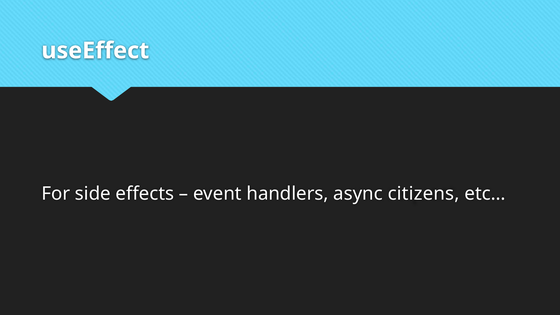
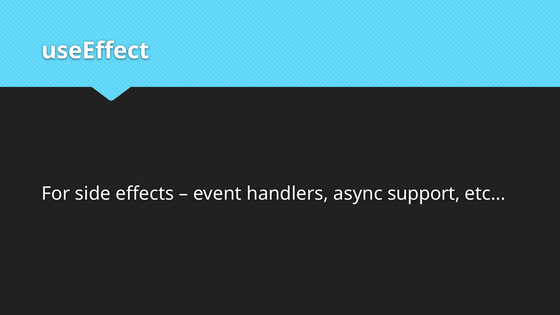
citizens: citizens -> support
